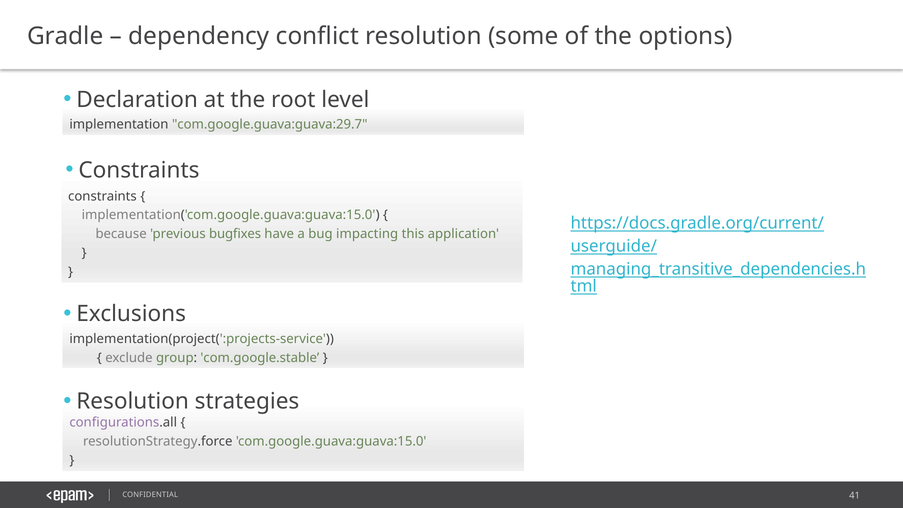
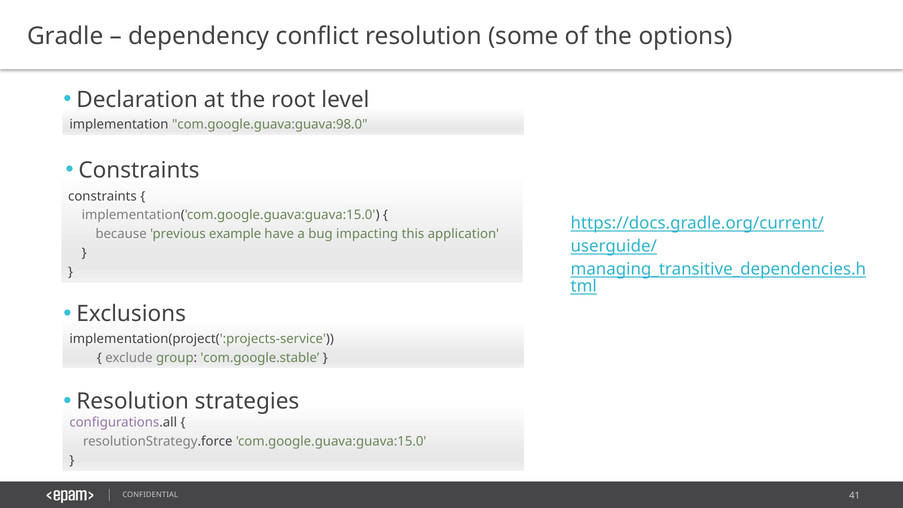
com.google.guava:guava:29.7: com.google.guava:guava:29.7 -> com.google.guava:guava:98.0
bugfixes: bugfixes -> example
